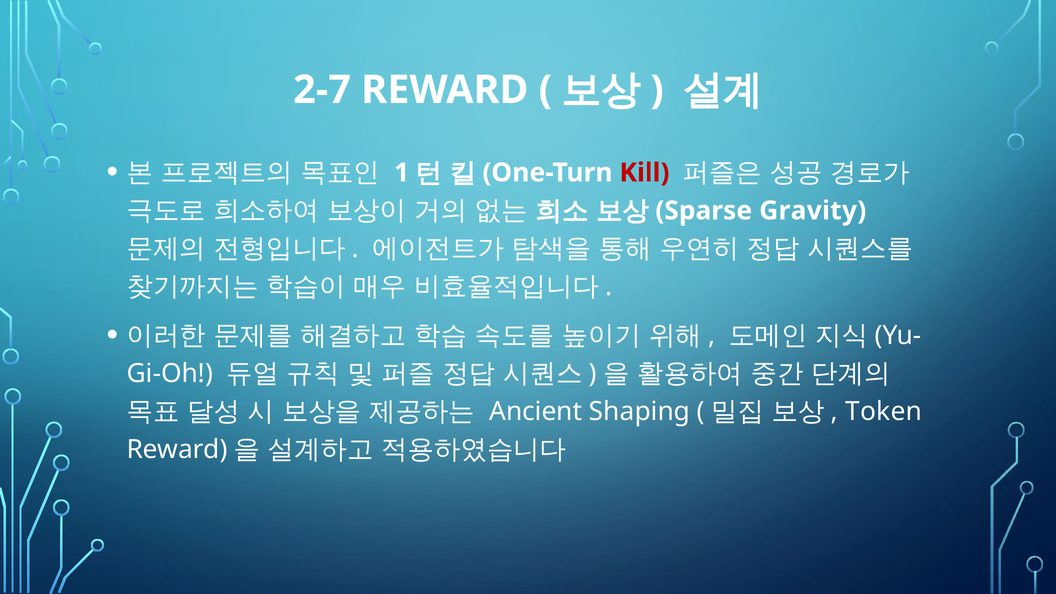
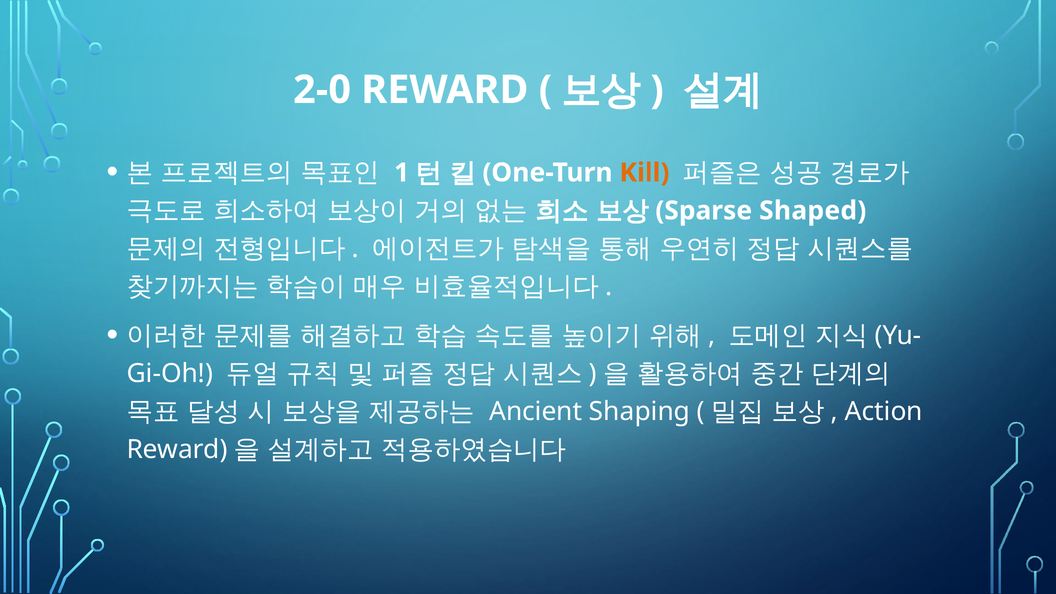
2-7: 2-7 -> 2-0
Kill colour: red -> orange
Gravity: Gravity -> Shaped
Token: Token -> Action
